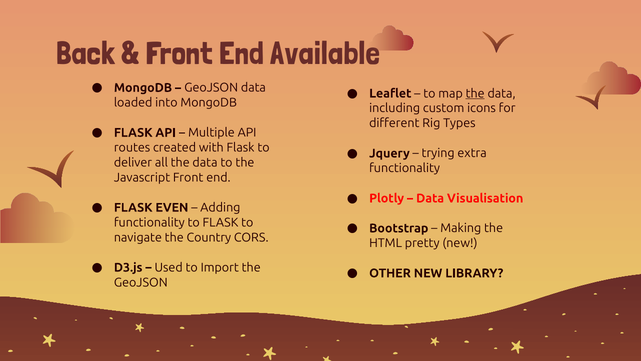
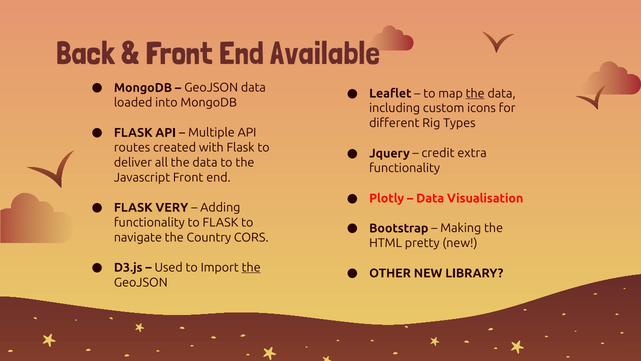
trying: trying -> credit
EVEN: EVEN -> VERY
the at (251, 267) underline: none -> present
